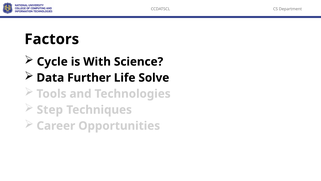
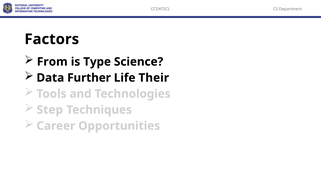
Cycle: Cycle -> From
With: With -> Type
Solve: Solve -> Their
